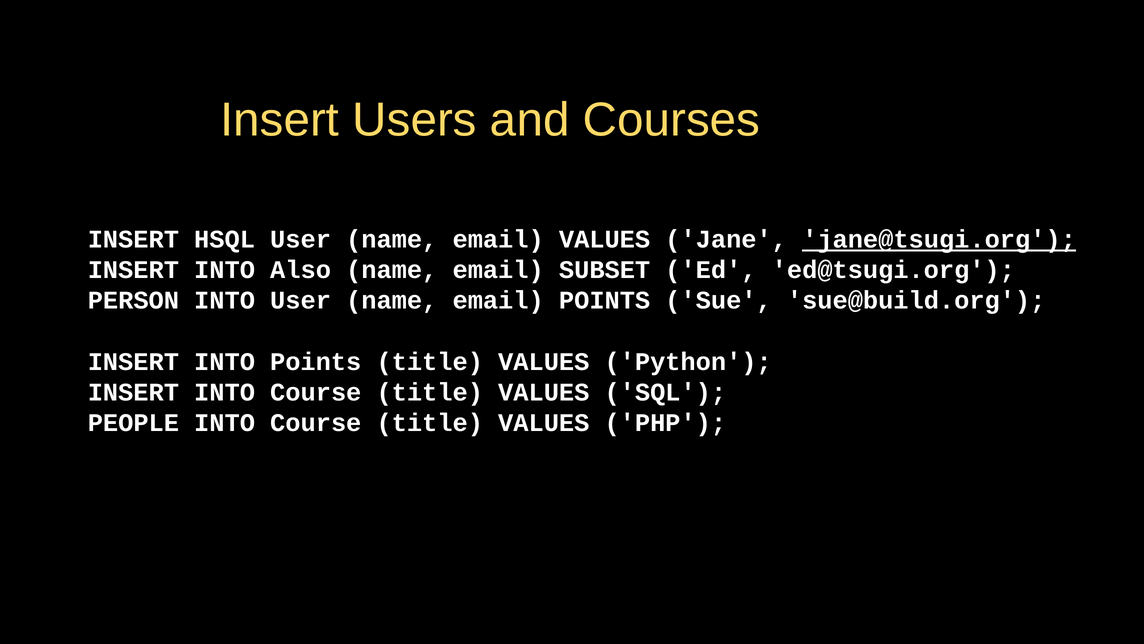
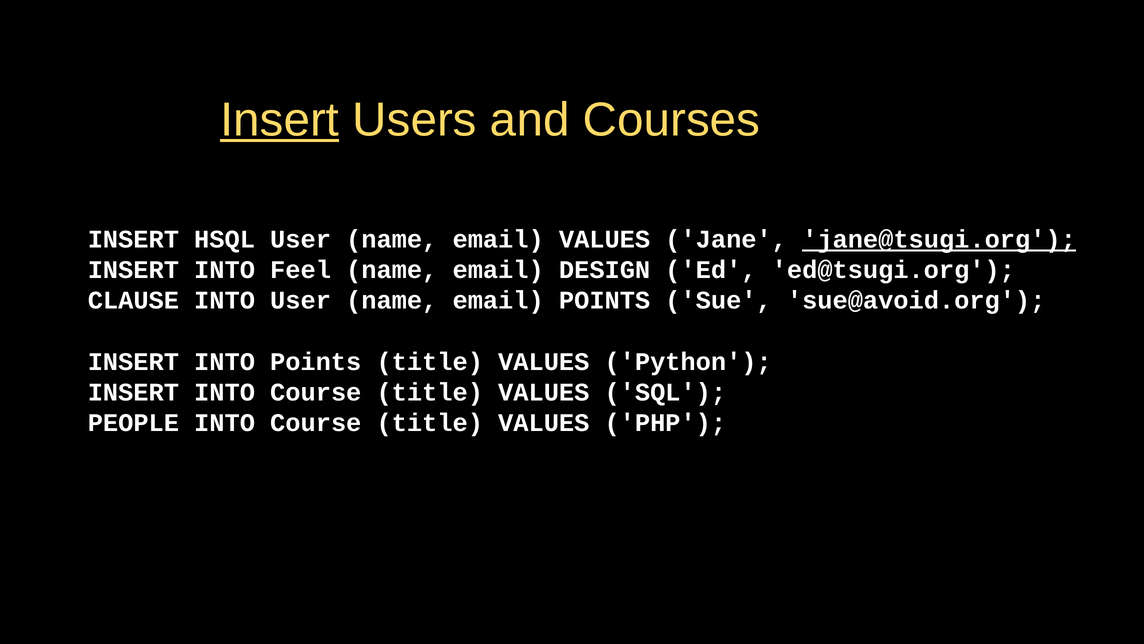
Insert at (280, 120) underline: none -> present
Also: Also -> Feel
SUBSET: SUBSET -> DESIGN
PERSON: PERSON -> CLAUSE
sue@build.org: sue@build.org -> sue@avoid.org
